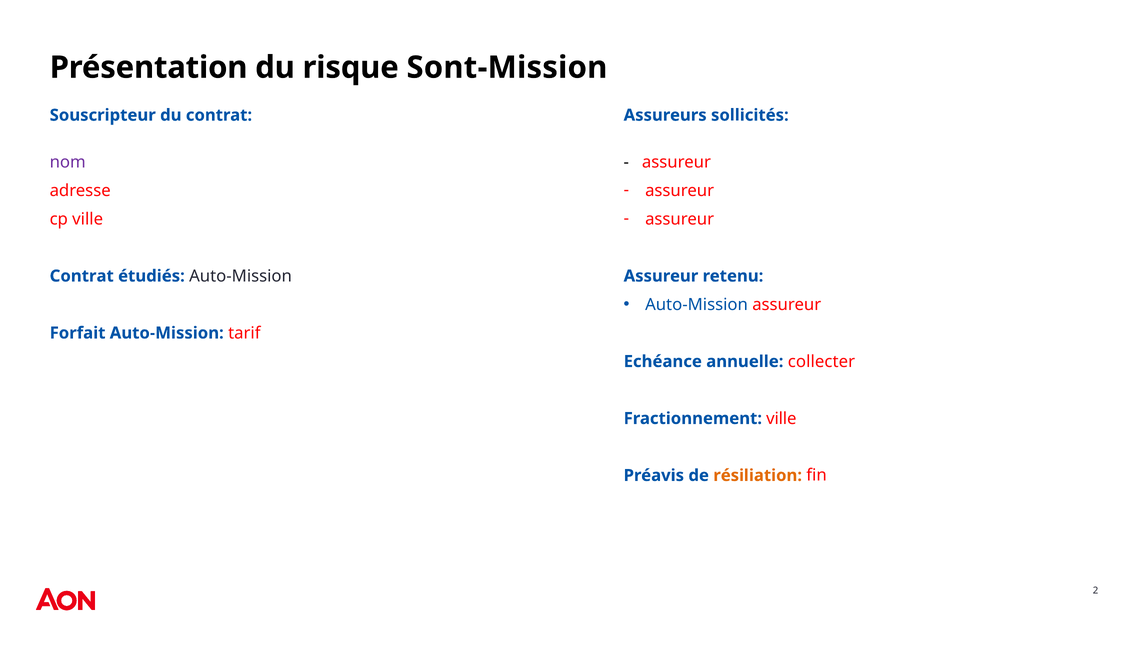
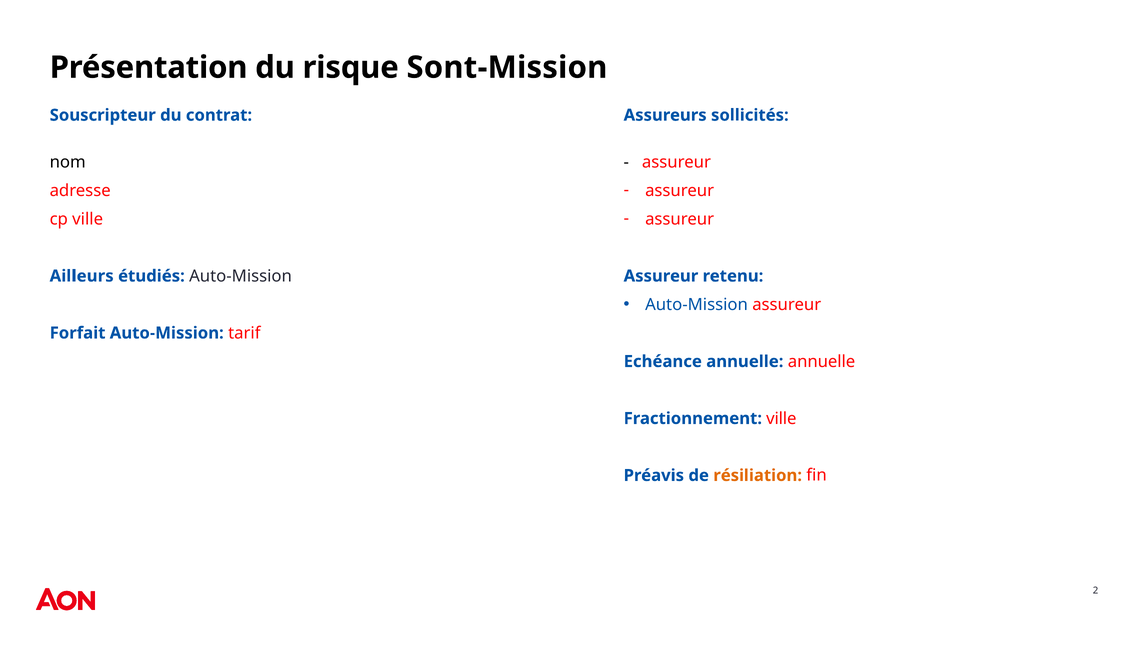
nom colour: purple -> black
Contrat at (82, 276): Contrat -> Ailleurs
annuelle collecter: collecter -> annuelle
